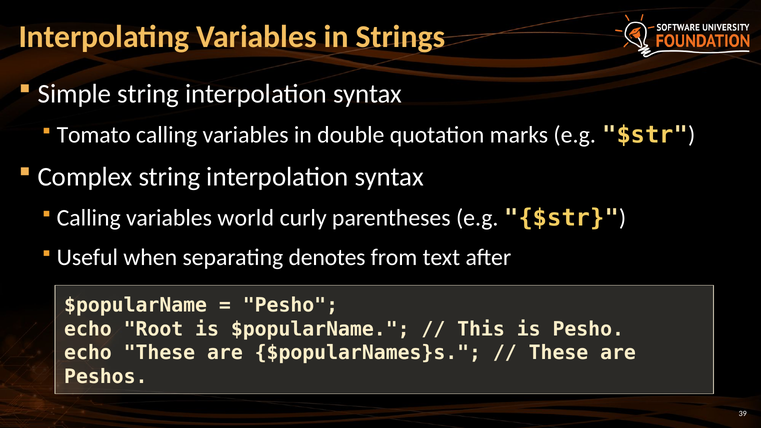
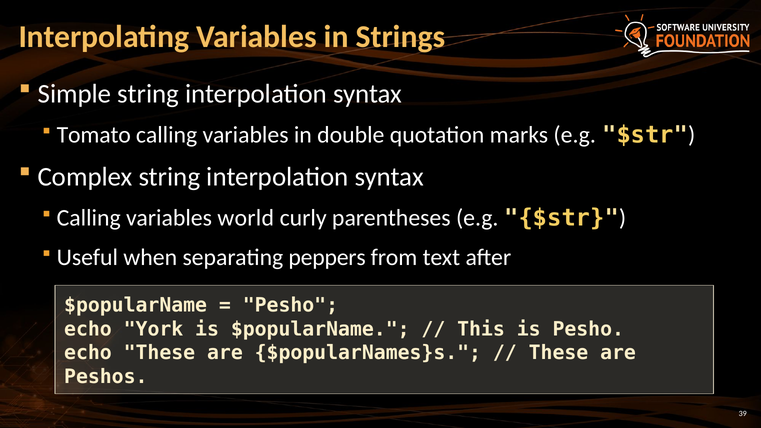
denotes: denotes -> peppers
Root: Root -> York
